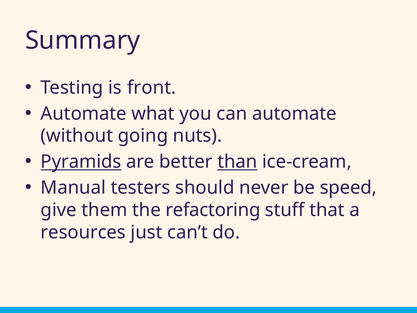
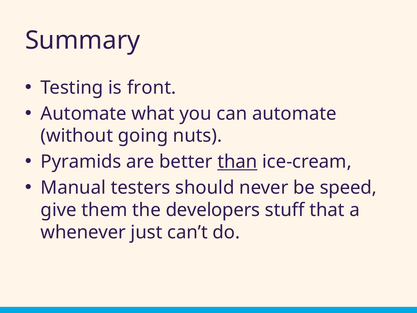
Pyramids underline: present -> none
refactoring: refactoring -> developers
resources: resources -> whenever
